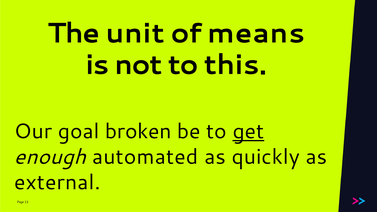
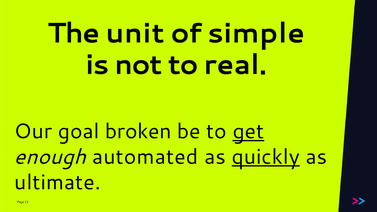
means: means -> simple
this: this -> real
quickly underline: none -> present
external: external -> ultimate
